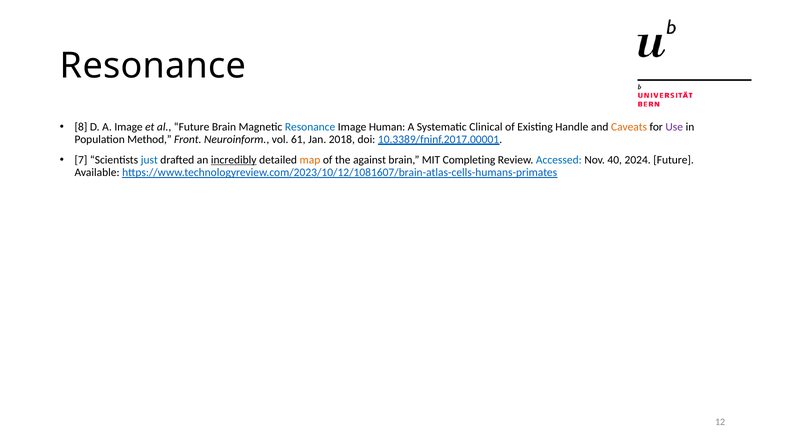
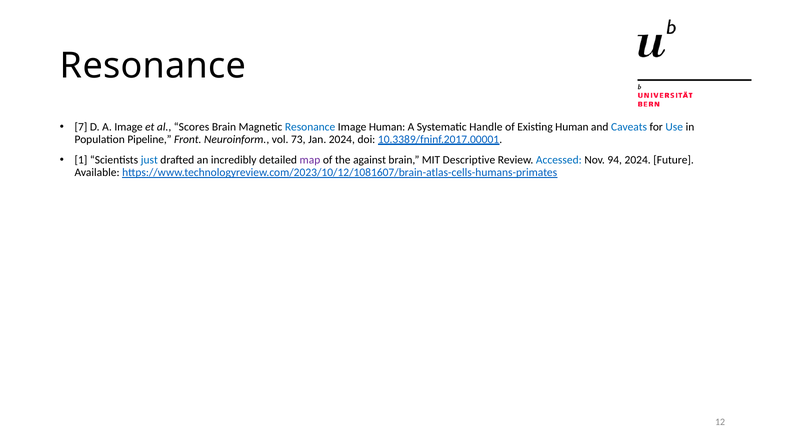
8: 8 -> 7
al Future: Future -> Scores
Clinical: Clinical -> Handle
Existing Handle: Handle -> Human
Caveats colour: orange -> blue
Use colour: purple -> blue
Method: Method -> Pipeline
61: 61 -> 73
Jan 2018: 2018 -> 2024
7: 7 -> 1
incredibly underline: present -> none
map colour: orange -> purple
Completing: Completing -> Descriptive
40: 40 -> 94
